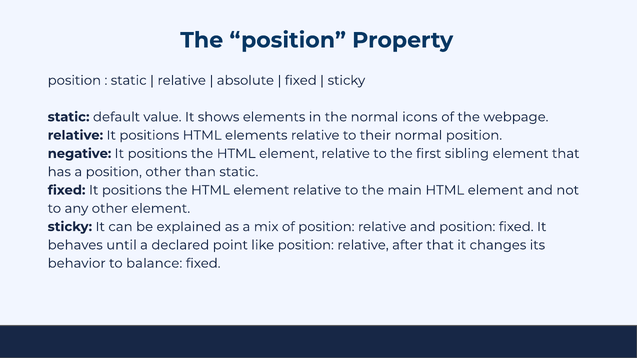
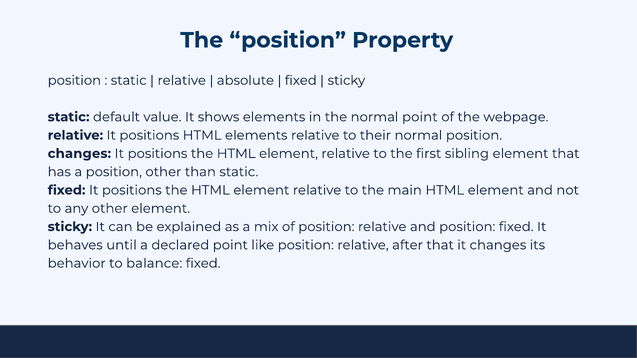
normal icons: icons -> point
negative at (79, 154): negative -> changes
